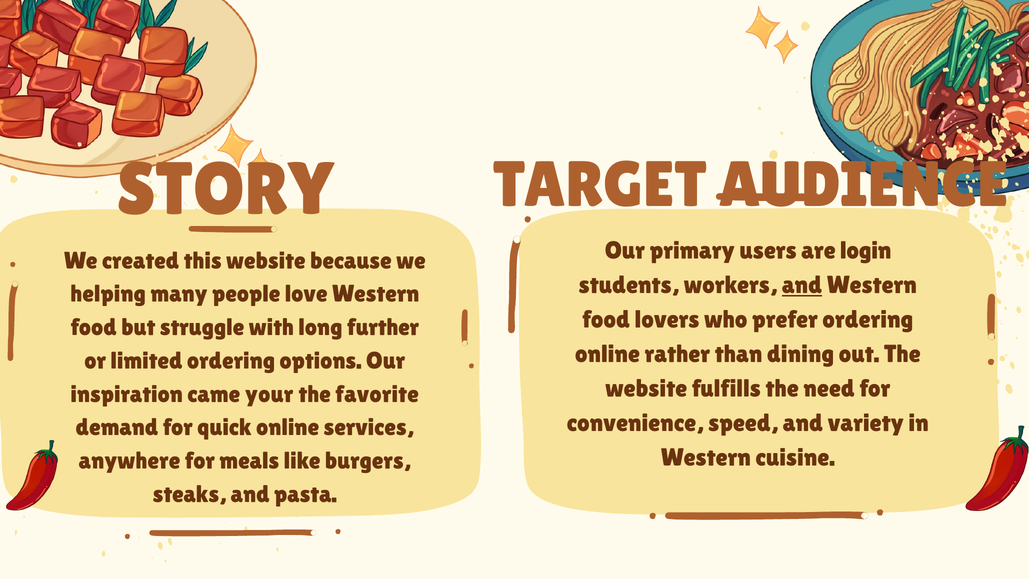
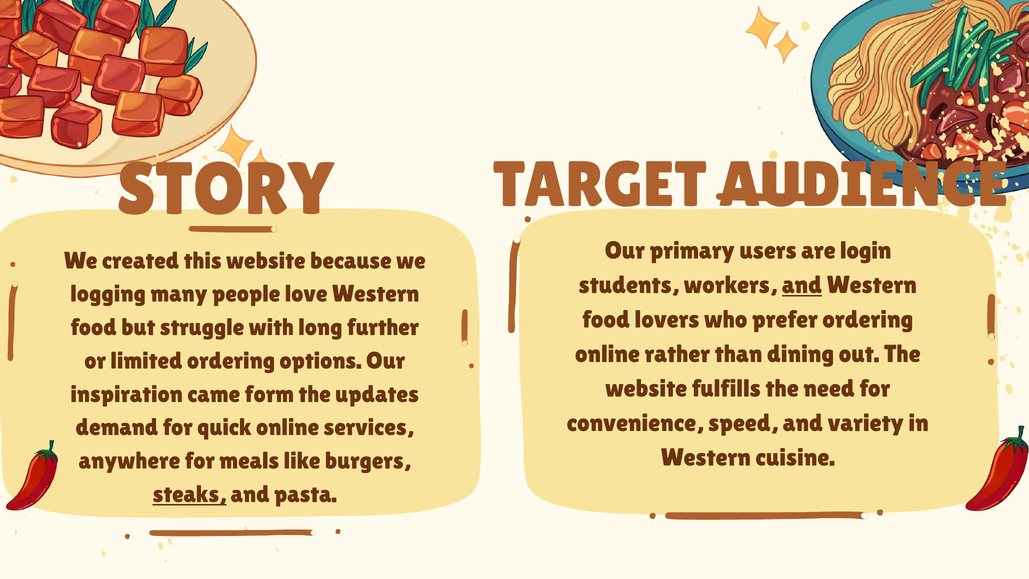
helping: helping -> logging
your: your -> form
favorite: favorite -> updates
steaks underline: none -> present
